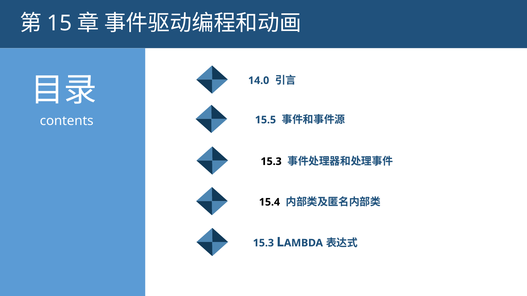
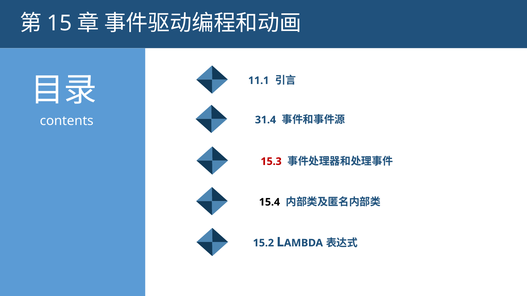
14.0: 14.0 -> 11.1
15.5: 15.5 -> 31.4
15.3 at (271, 162) colour: black -> red
15.3 at (263, 243): 15.3 -> 15.2
